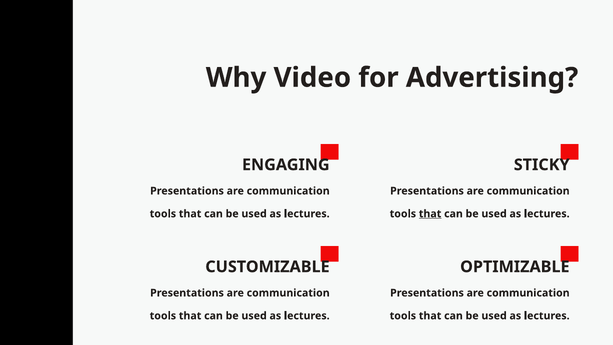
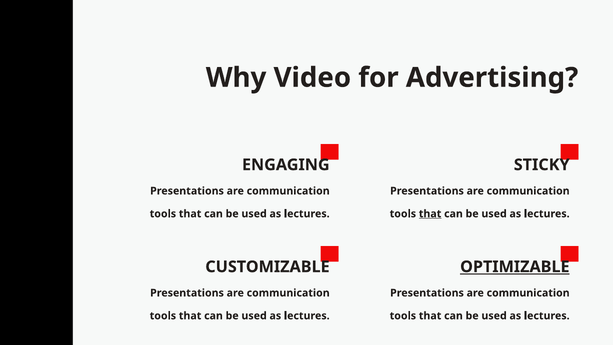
OPTIMIZABLE underline: none -> present
